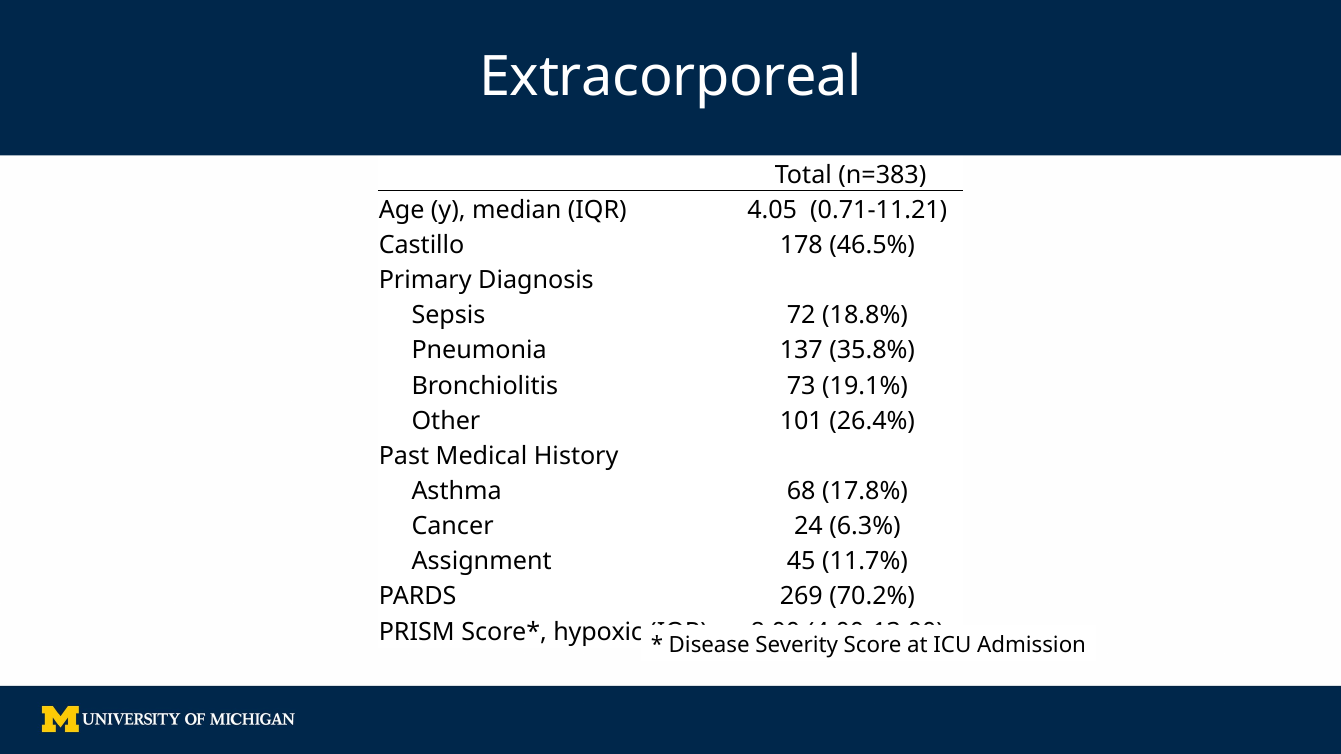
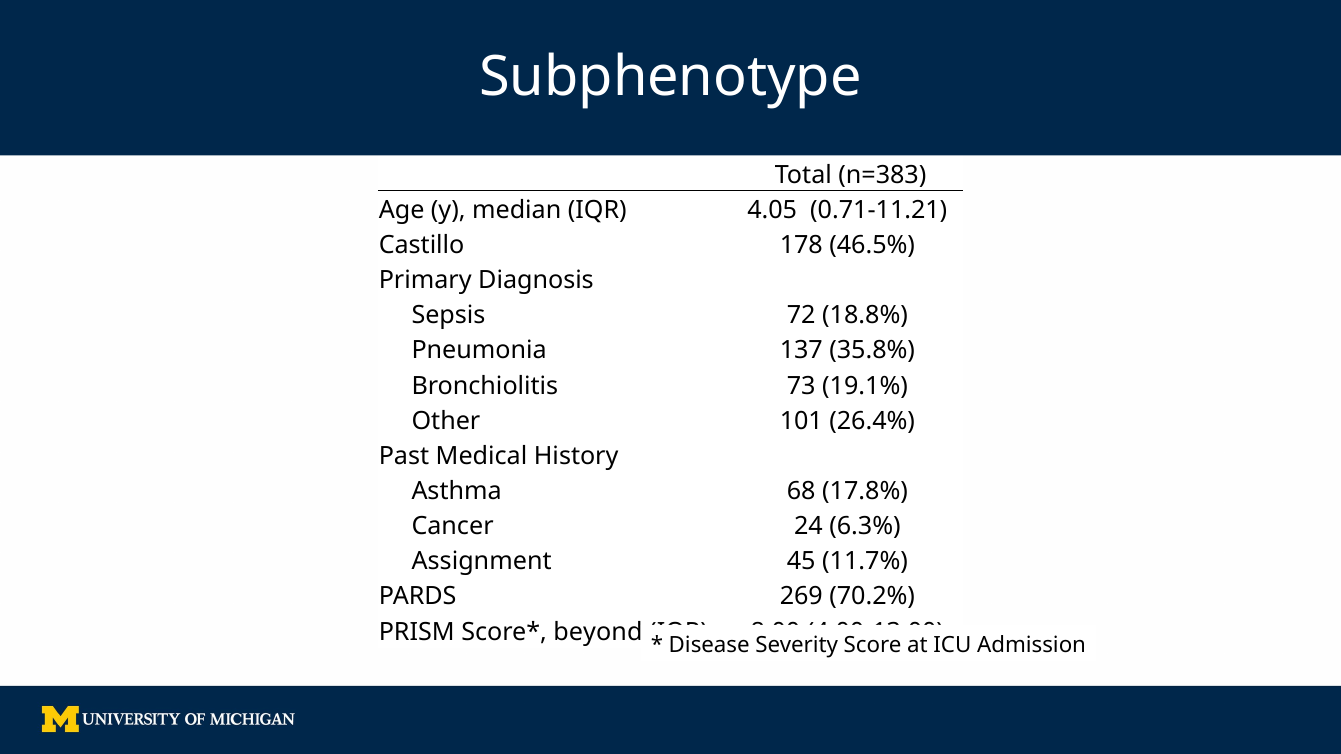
Extracorporeal: Extracorporeal -> Subphenotype
hypoxic: hypoxic -> beyond
